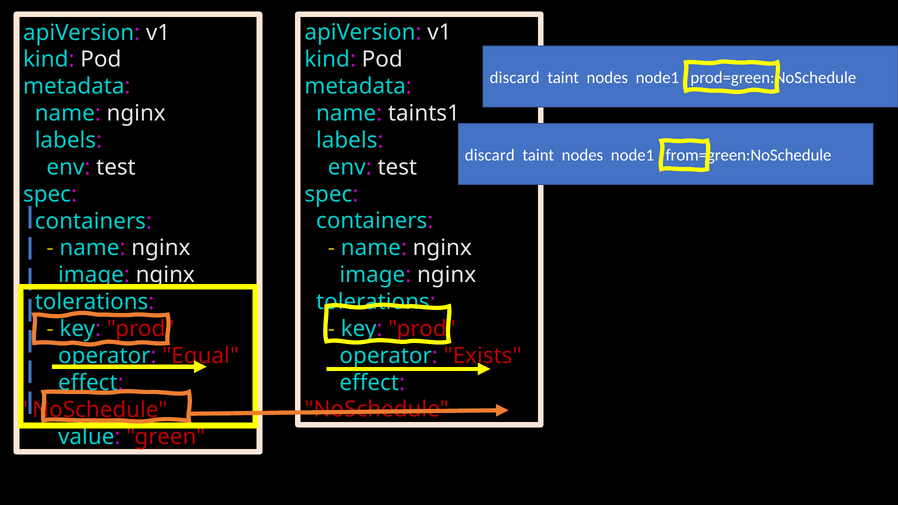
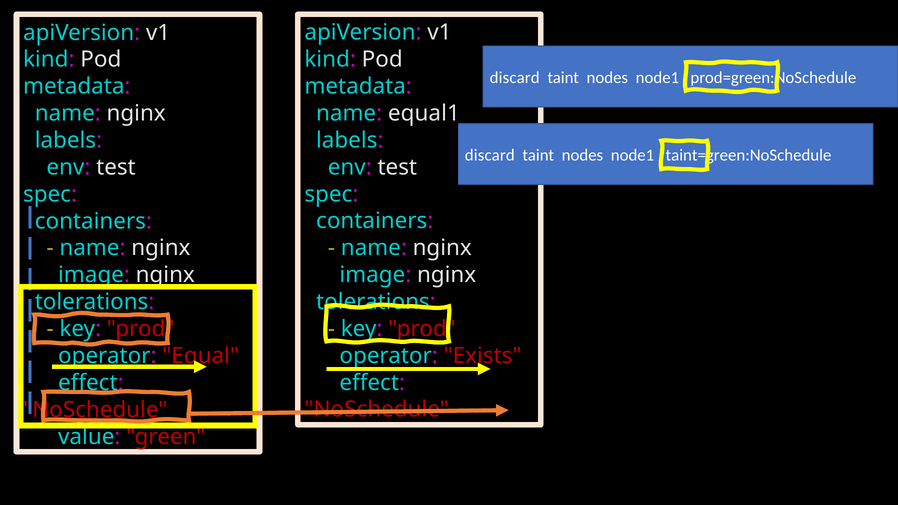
taints1: taints1 -> equal1
from=green:NoSchedule: from=green:NoSchedule -> taint=green:NoSchedule
